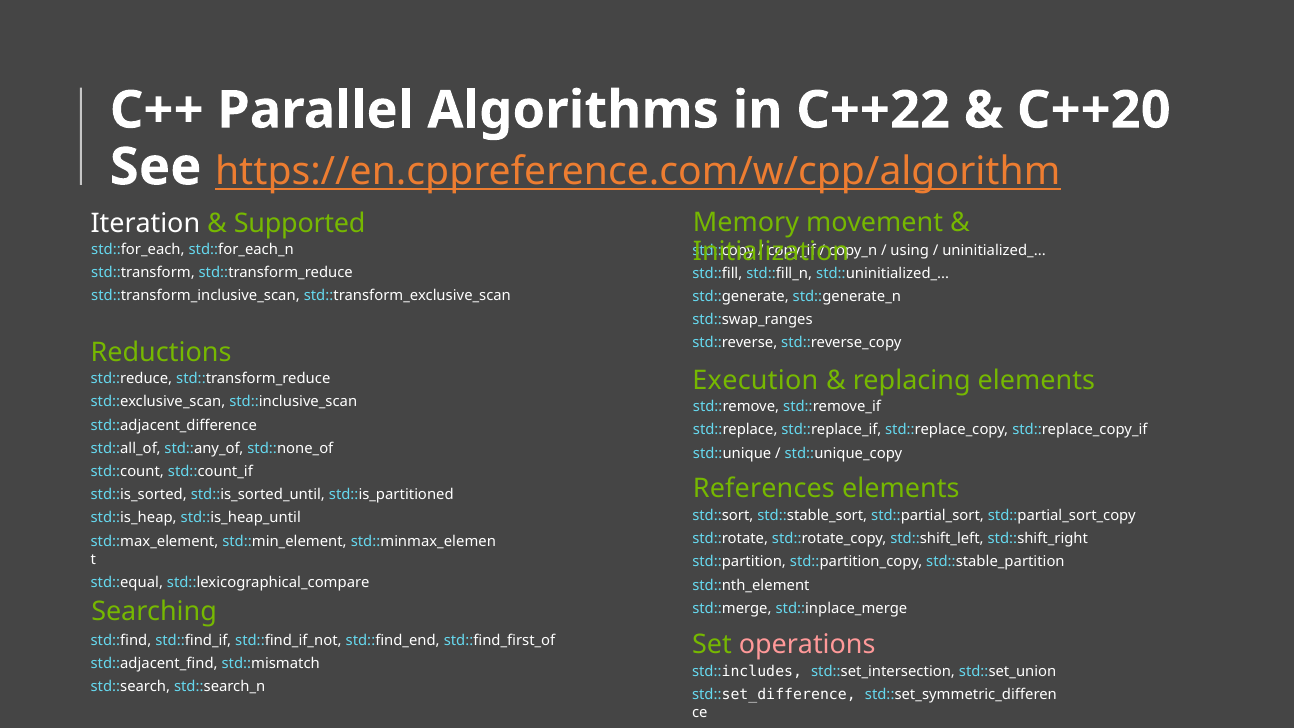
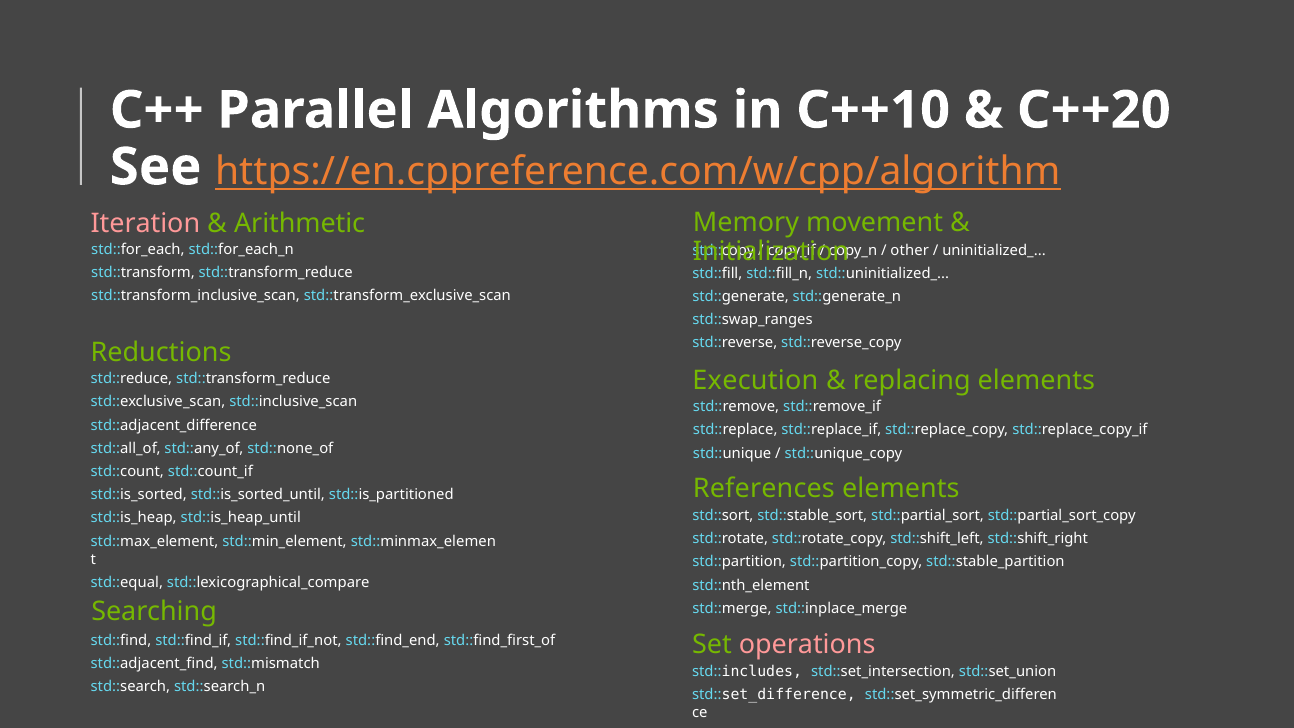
C++22: C++22 -> C++10
Iteration colour: white -> pink
Supported: Supported -> Arithmetic
using: using -> other
